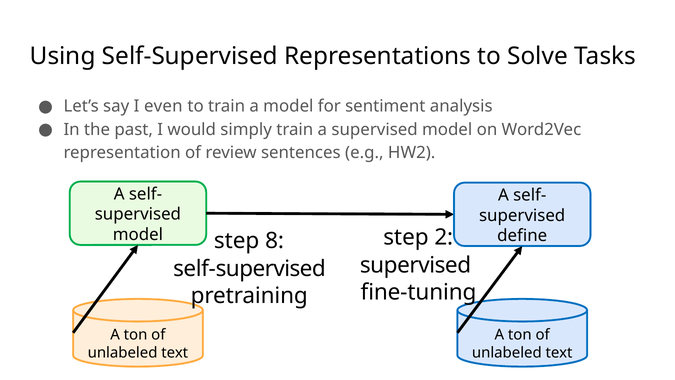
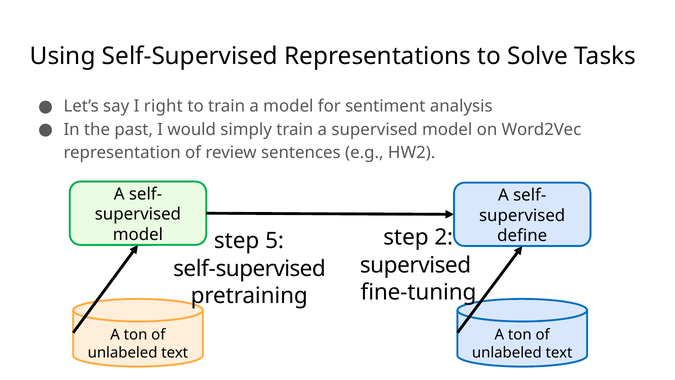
even: even -> right
8: 8 -> 5
